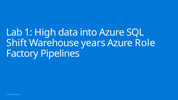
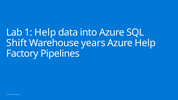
1 High: High -> Help
Azure Role: Role -> Help
